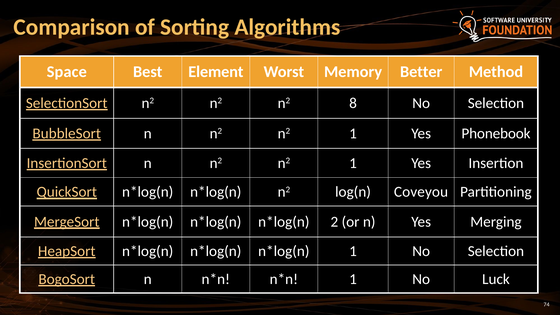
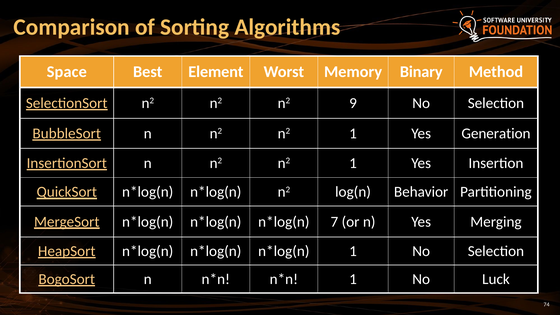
Better: Better -> Binary
8: 8 -> 9
Phonebook: Phonebook -> Generation
Coveyou: Coveyou -> Behavior
2: 2 -> 7
